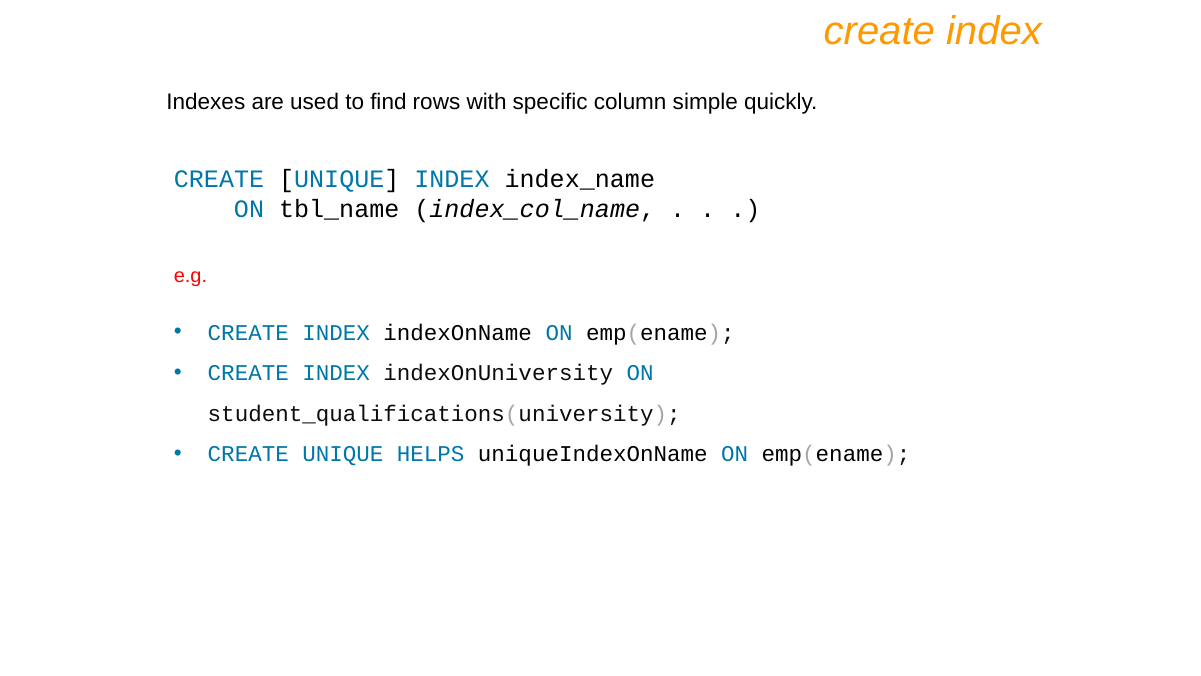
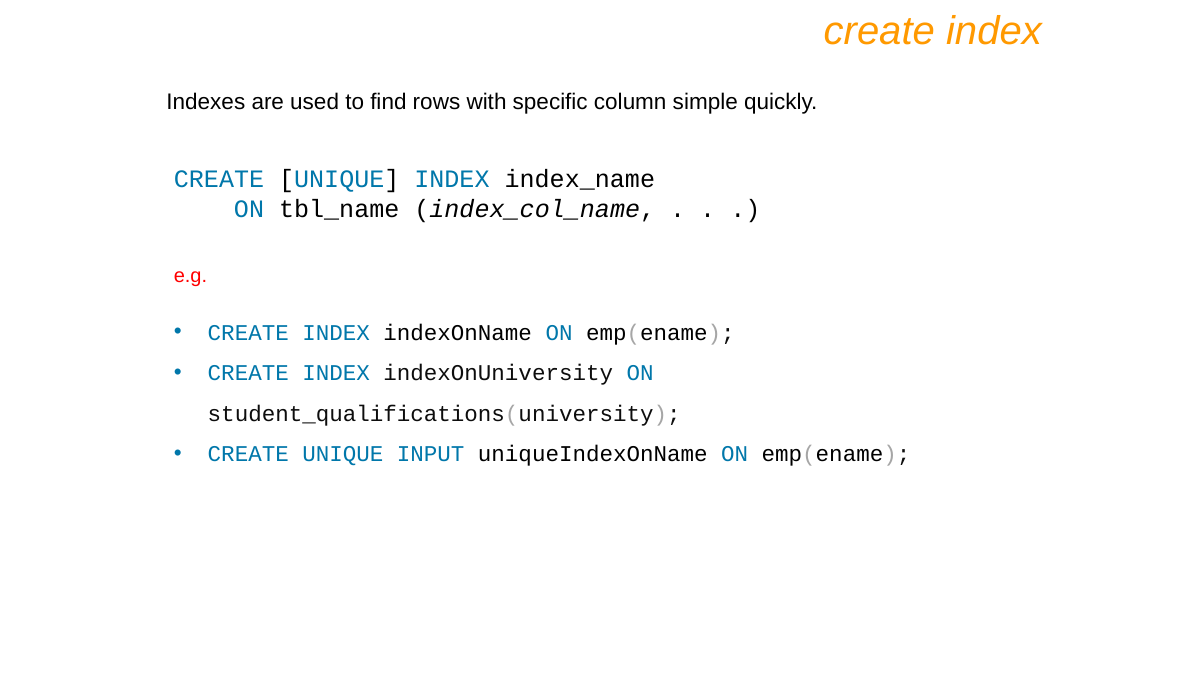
HELPS: HELPS -> INPUT
